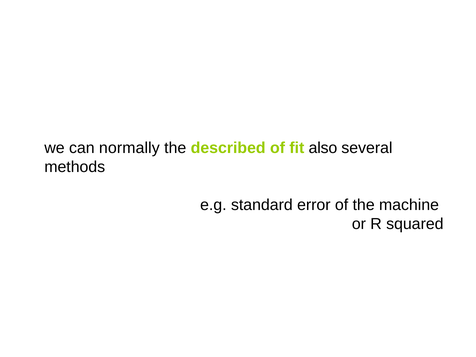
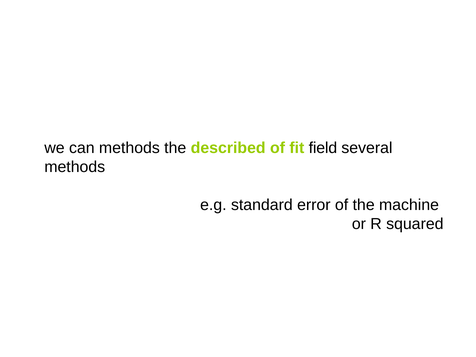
can normally: normally -> methods
also: also -> field
